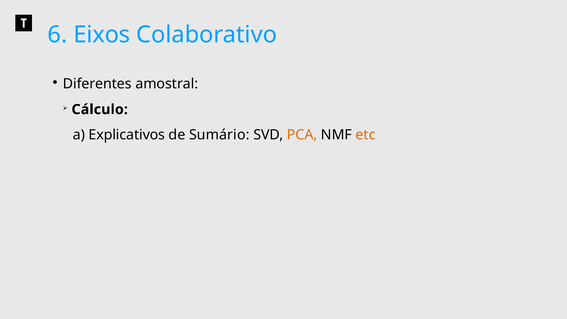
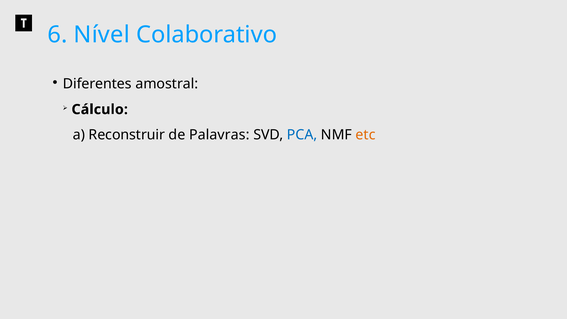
Eixos: Eixos -> Nível
Explicativos: Explicativos -> Reconstruir
Sumário: Sumário -> Palavras
PCA colour: orange -> blue
